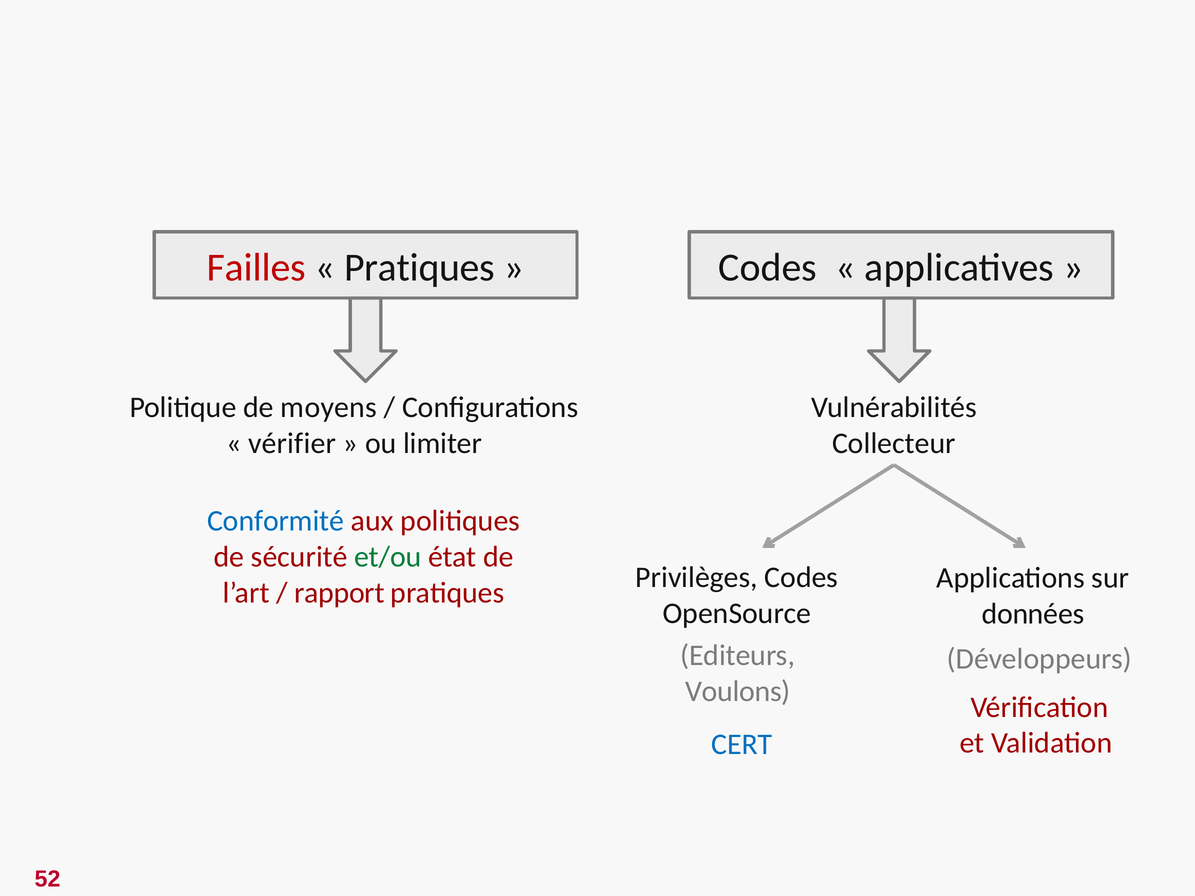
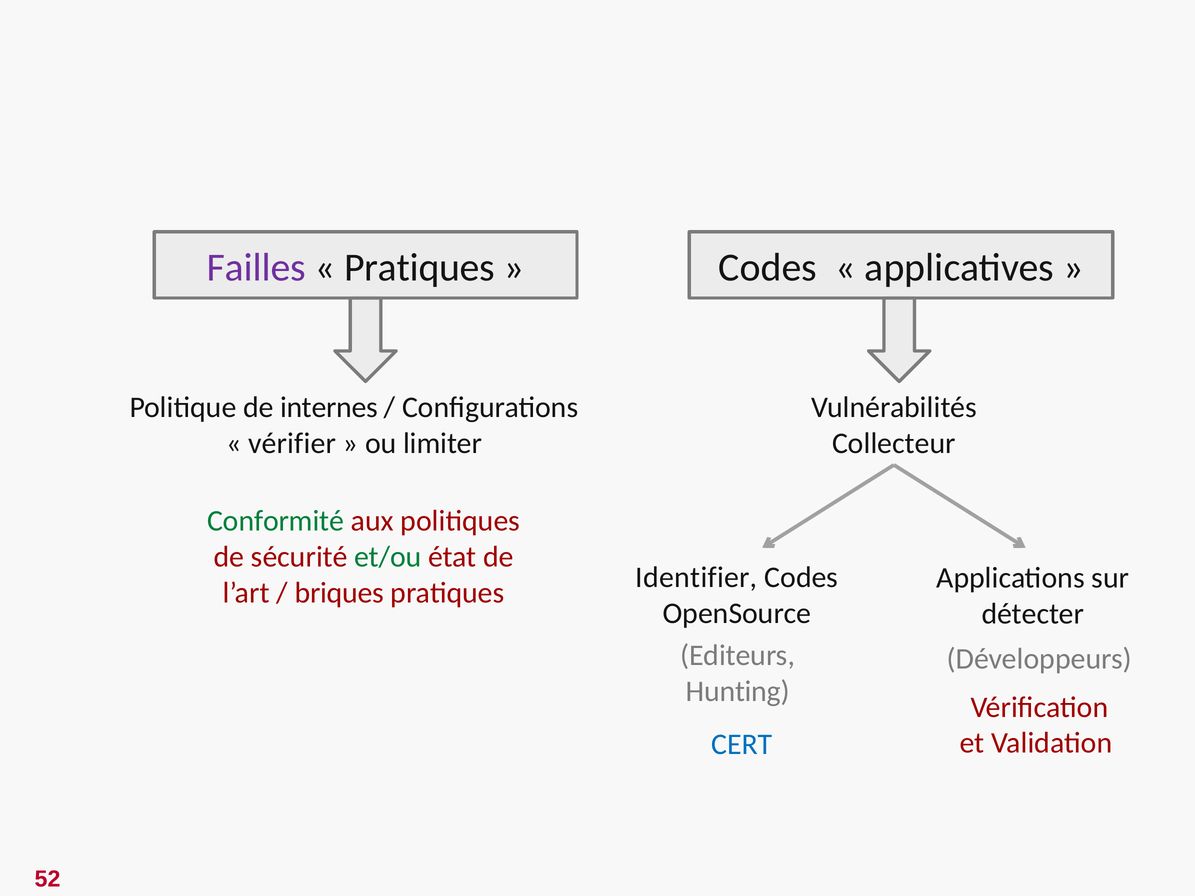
Failles colour: red -> purple
moyens: moyens -> internes
Conformité colour: blue -> green
Privilèges: Privilèges -> Identifier
rapport: rapport -> briques
données: données -> détecter
Voulons: Voulons -> Hunting
